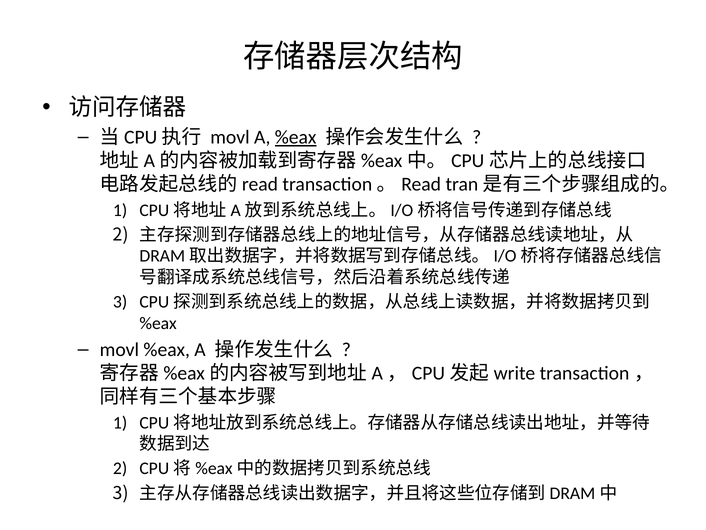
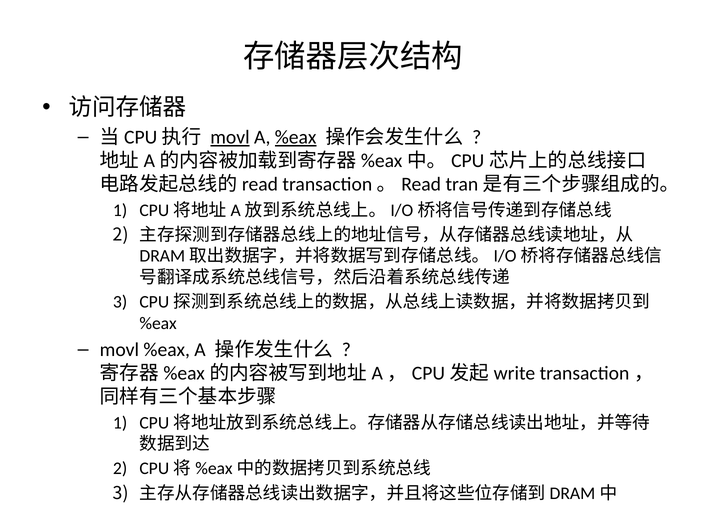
movl at (230, 137) underline: none -> present
